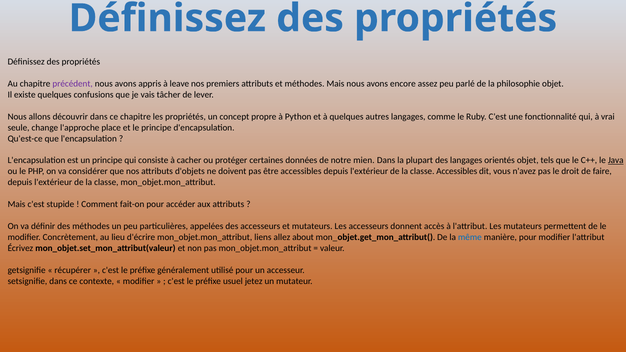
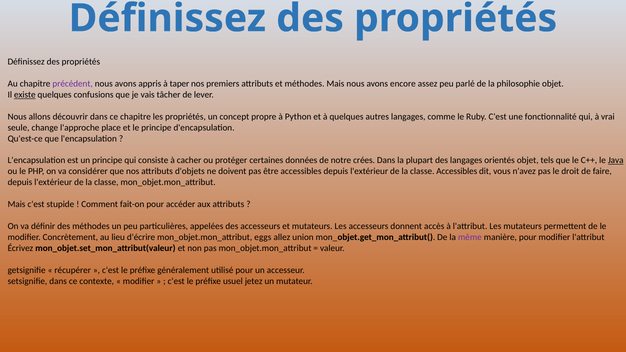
leave: leave -> taper
existe underline: none -> present
mien: mien -> crées
liens: liens -> eggs
about: about -> union
même colour: blue -> purple
